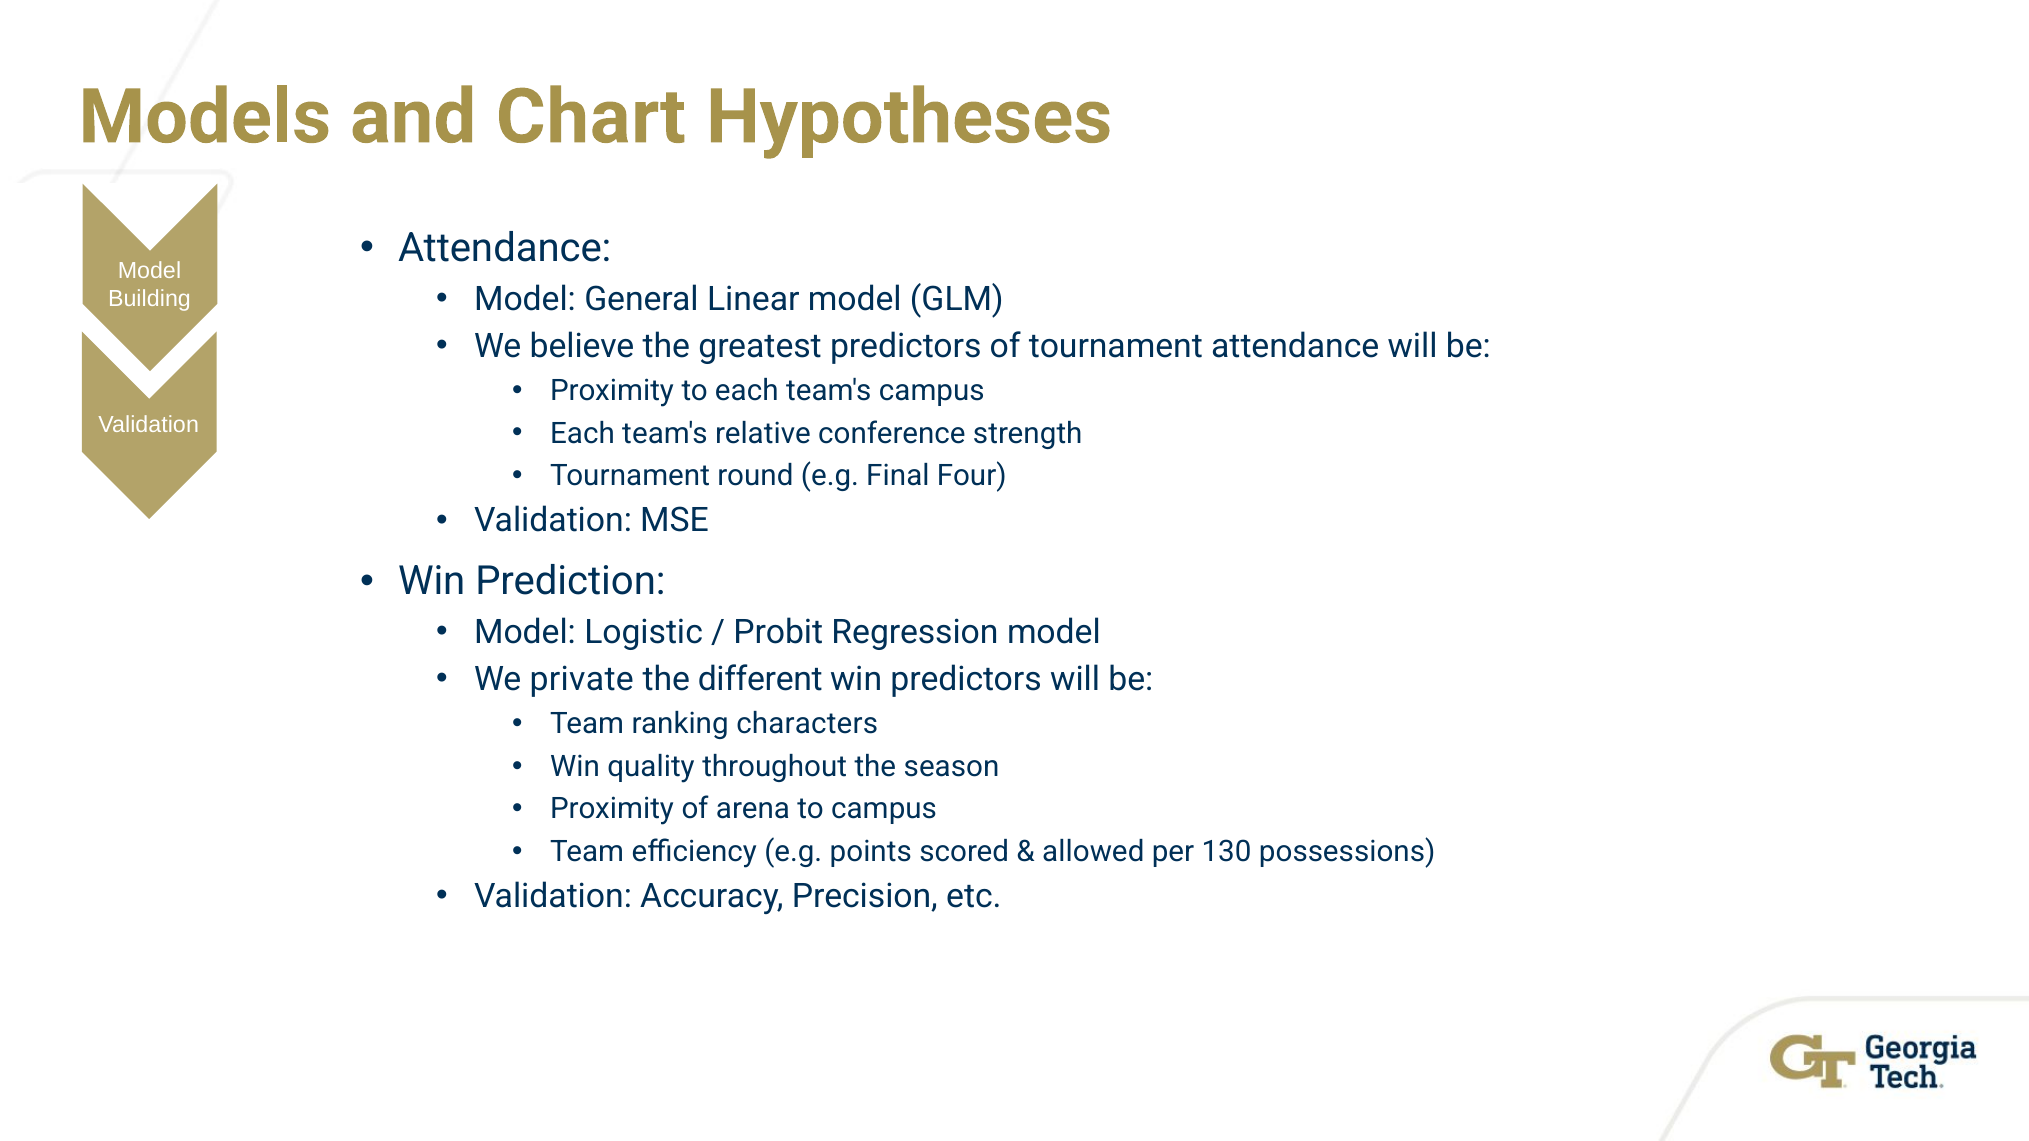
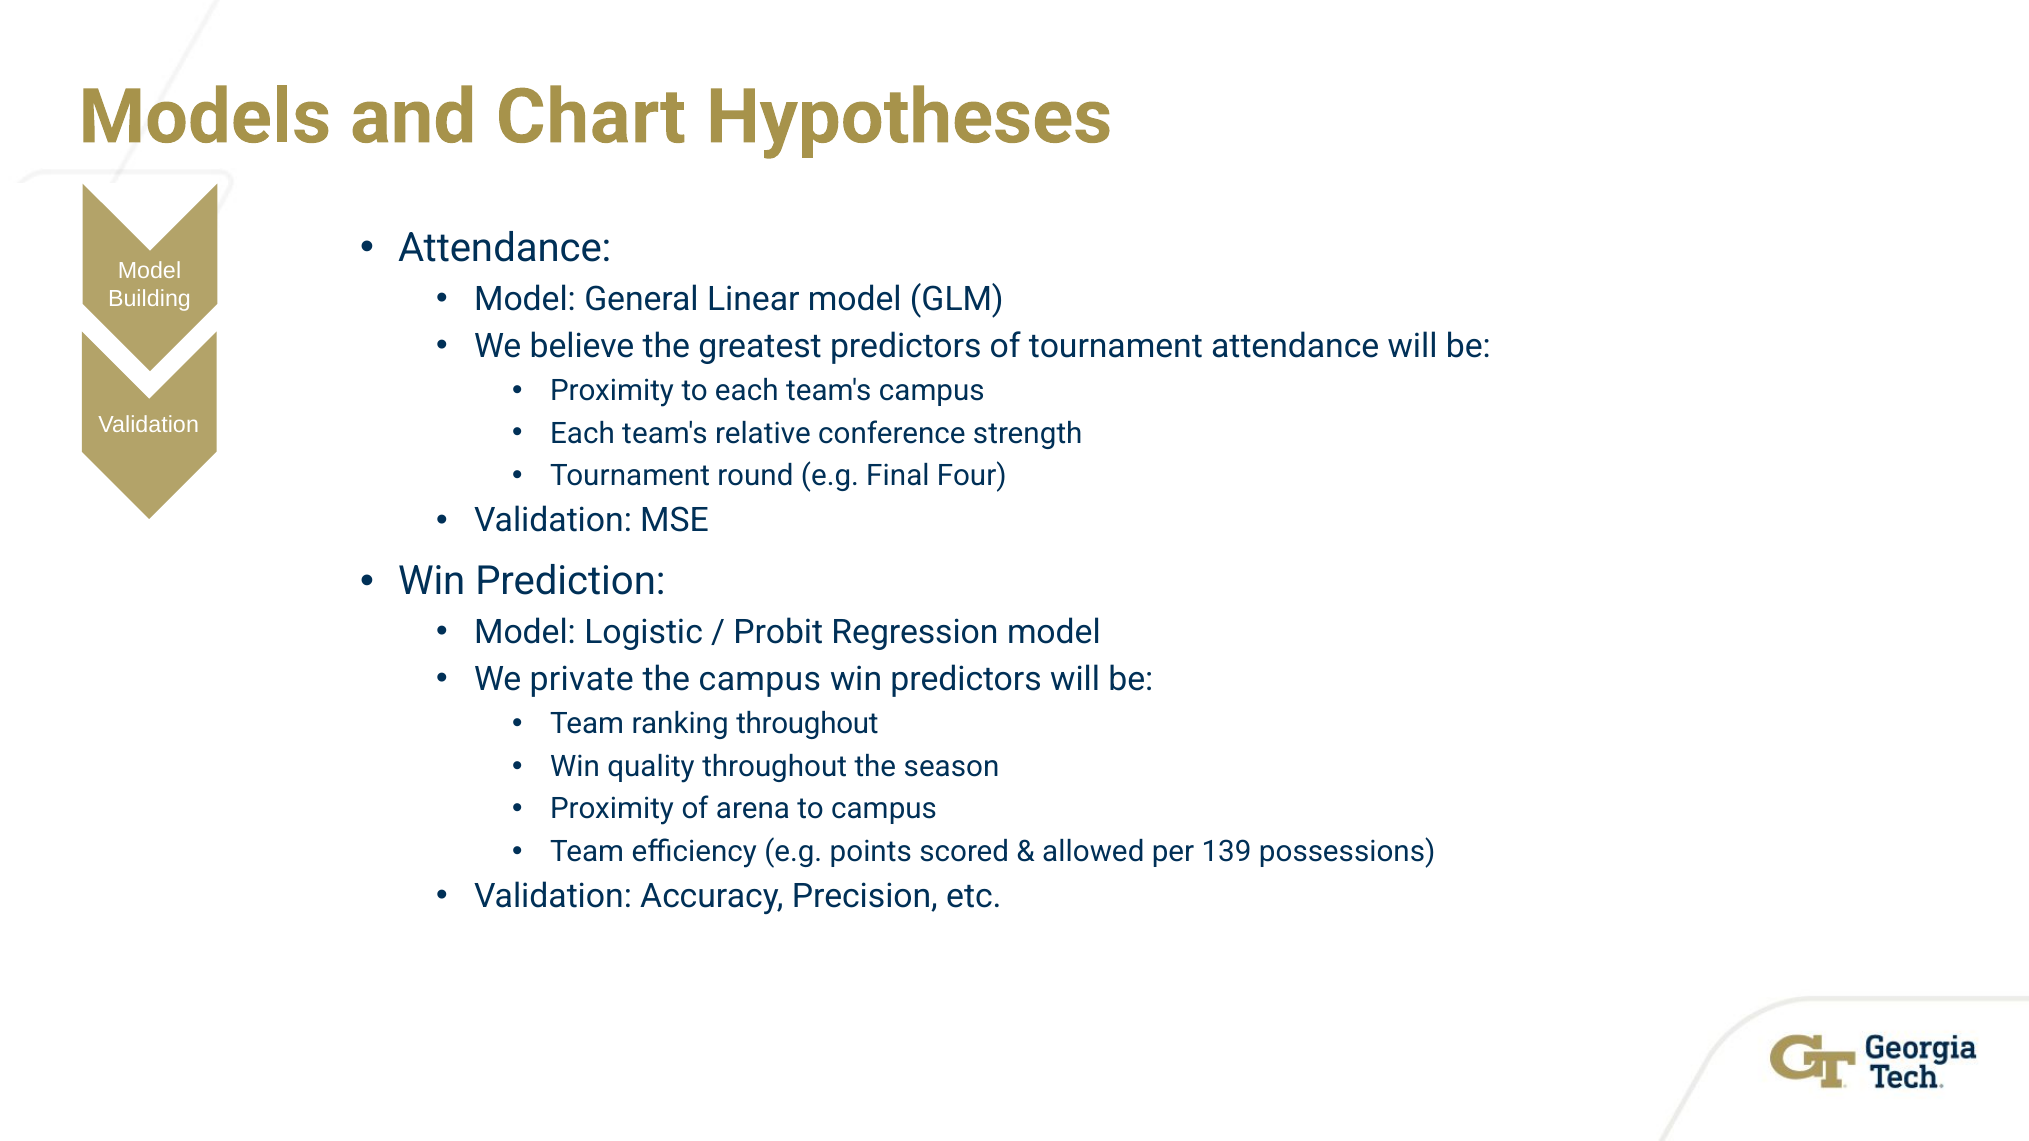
the different: different -> campus
ranking characters: characters -> throughout
130: 130 -> 139
